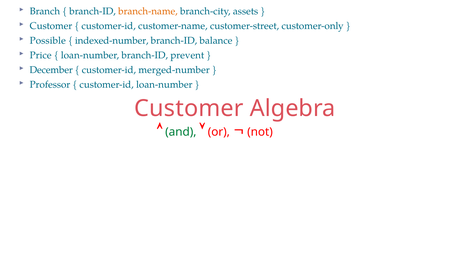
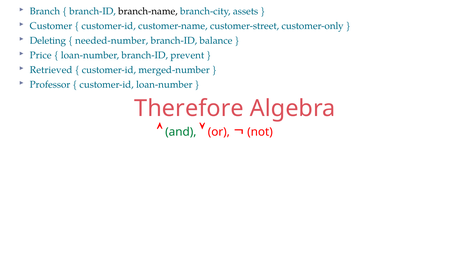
branch-name colour: orange -> black
Possible: Possible -> Deleting
indexed-number: indexed-number -> needed-number
December: December -> Retrieved
Customer at (189, 109): Customer -> Therefore
